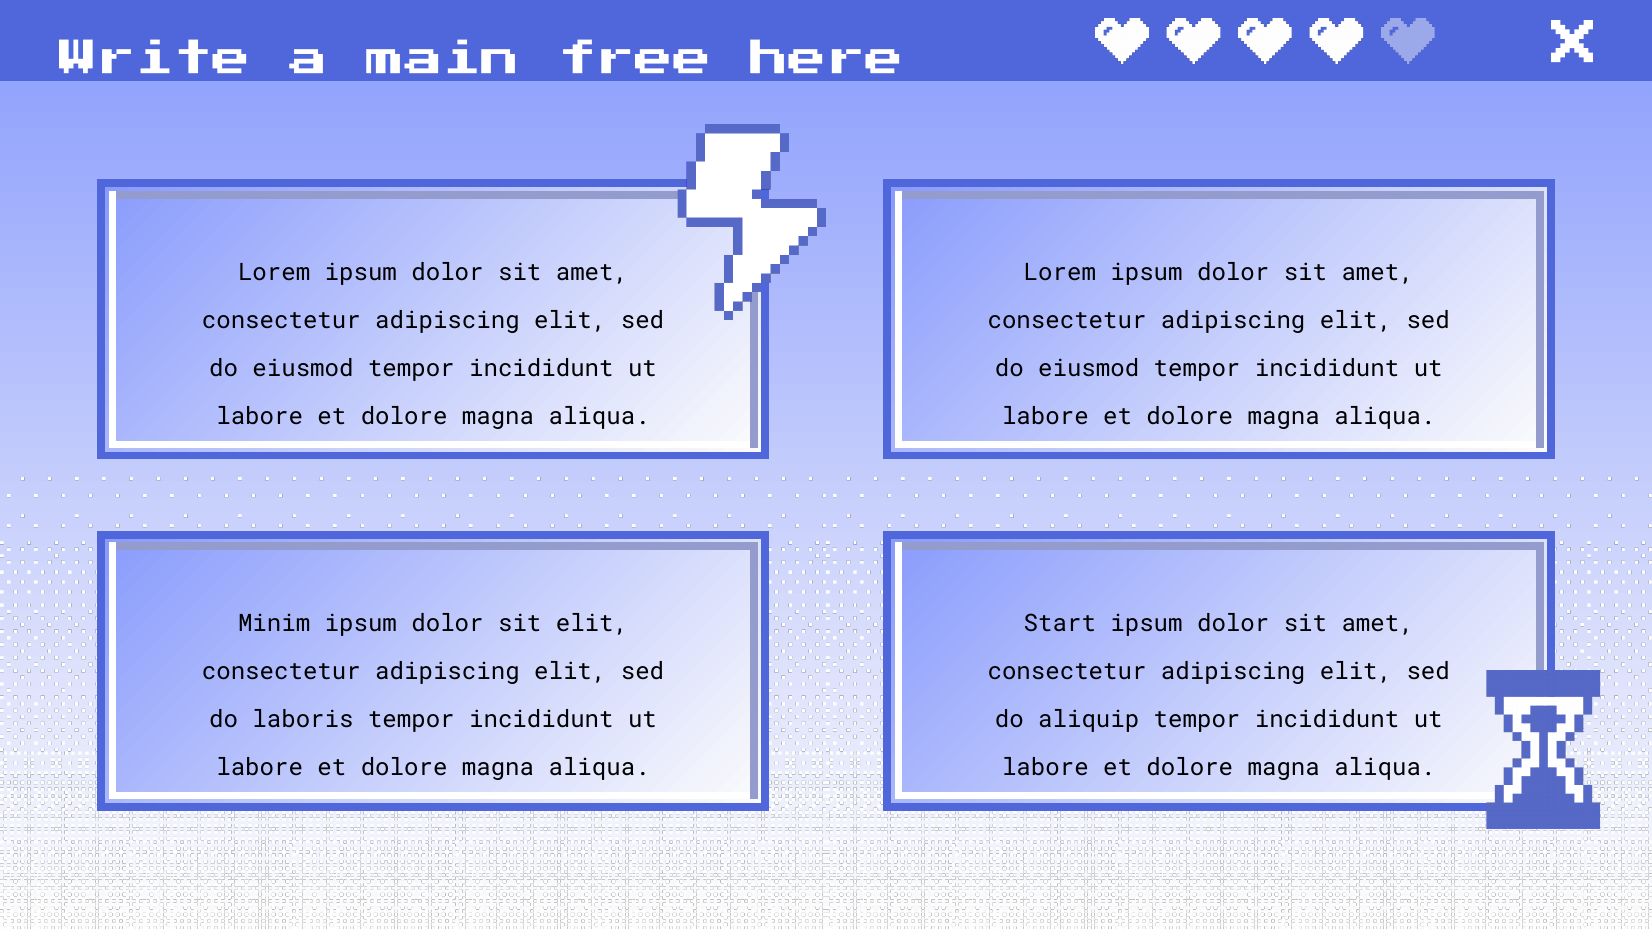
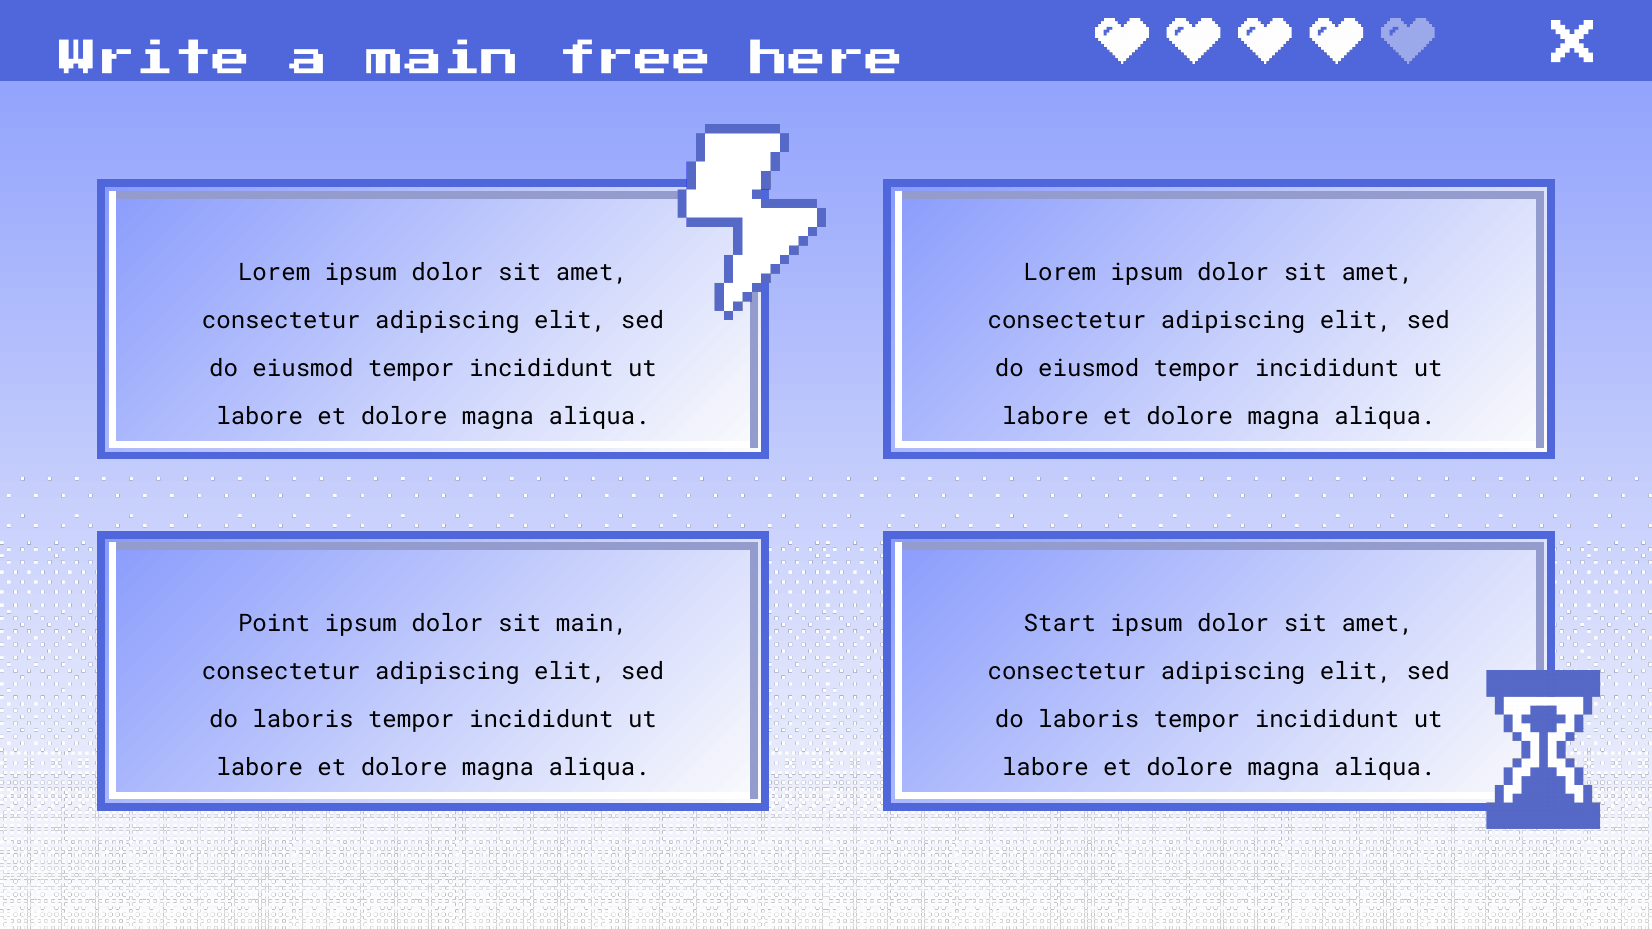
Minim: Minim -> Point
sit elit: elit -> main
aliquip at (1089, 720): aliquip -> laboris
